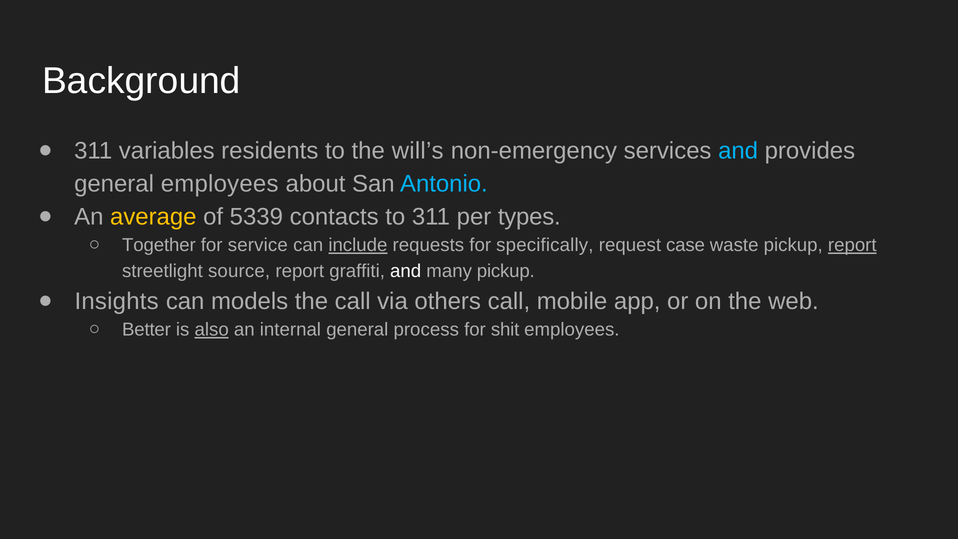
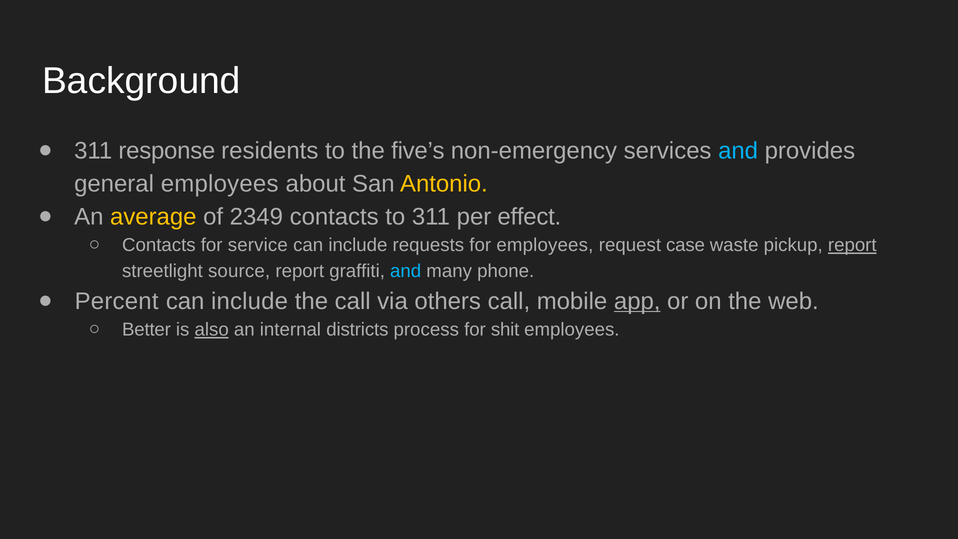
variables: variables -> response
will’s: will’s -> five’s
Antonio colour: light blue -> yellow
5339: 5339 -> 2349
types: types -> effect
Together at (159, 245): Together -> Contacts
include at (358, 245) underline: present -> none
for specifically: specifically -> employees
and at (406, 271) colour: white -> light blue
many pickup: pickup -> phone
Insights: Insights -> Percent
models at (250, 301): models -> include
app underline: none -> present
internal general: general -> districts
